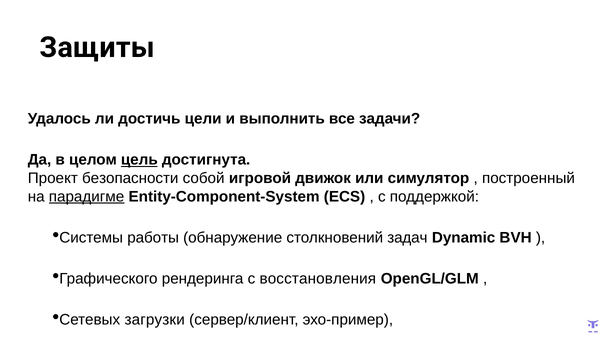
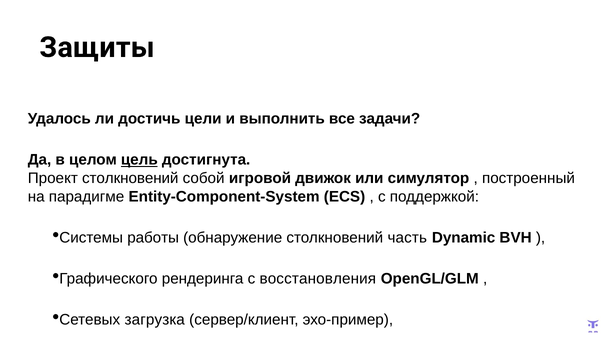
Проект безопасности: безопасности -> столкновений
парадигме underline: present -> none
задач: задач -> часть
загрузки: загрузки -> загрузка
